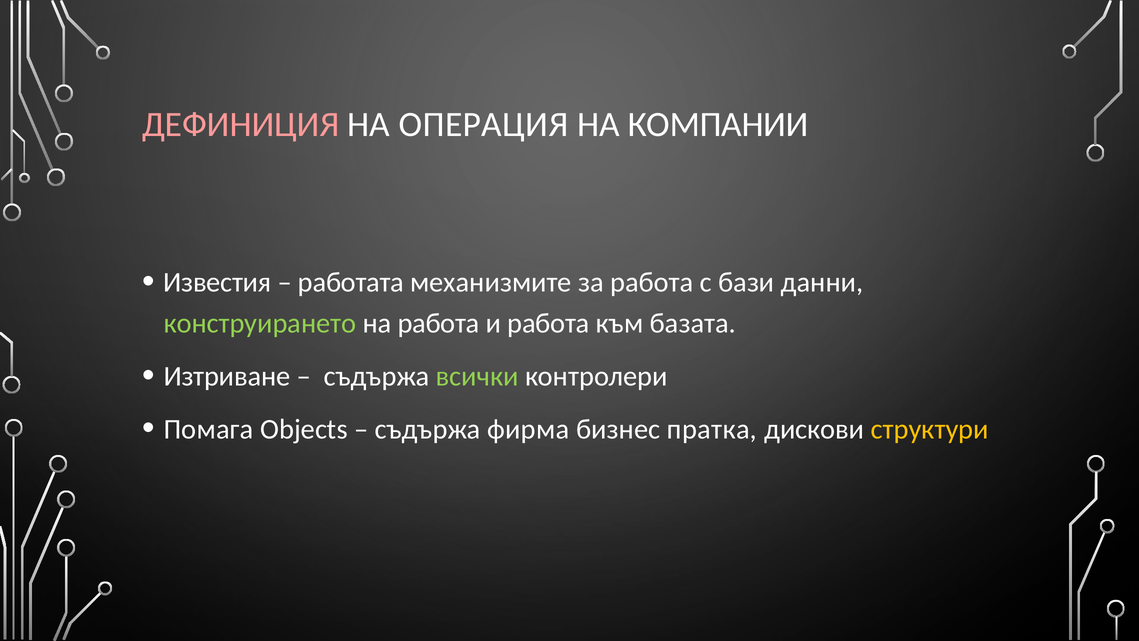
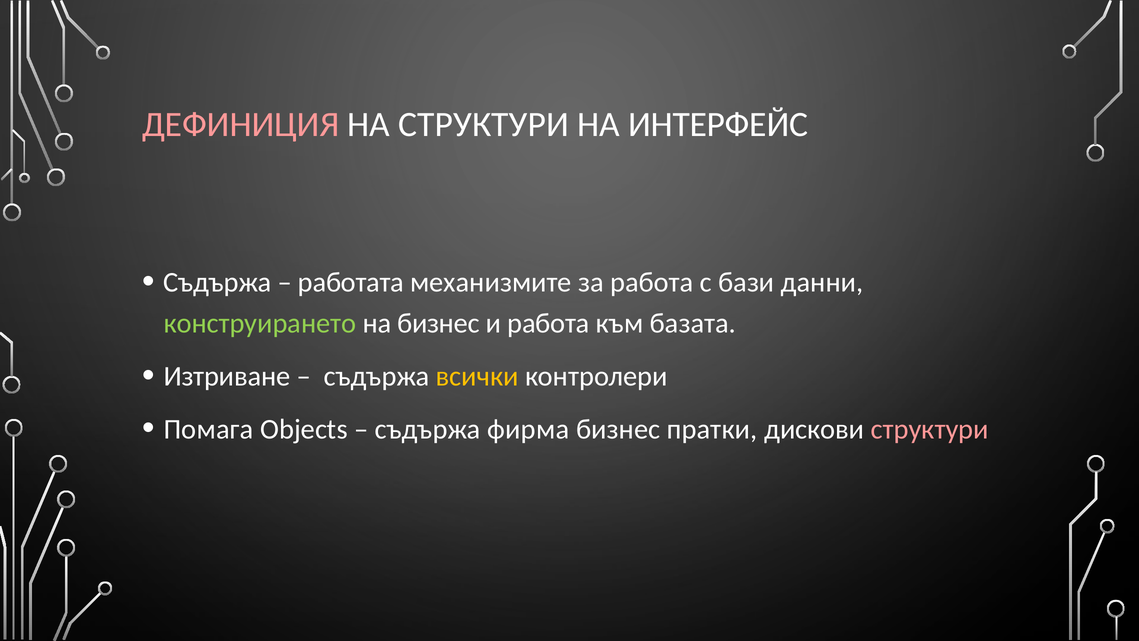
НА ОПЕРАЦИЯ: ОПЕРАЦИЯ -> СТРУКТУРИ
КОМПАНИИ: КОМПАНИИ -> ИНТЕРФЕЙС
Известия at (217, 282): Известия -> Съдържа
на работа: работа -> бизнес
всички colour: light green -> yellow
пратка: пратка -> пратки
структури at (930, 429) colour: yellow -> pink
